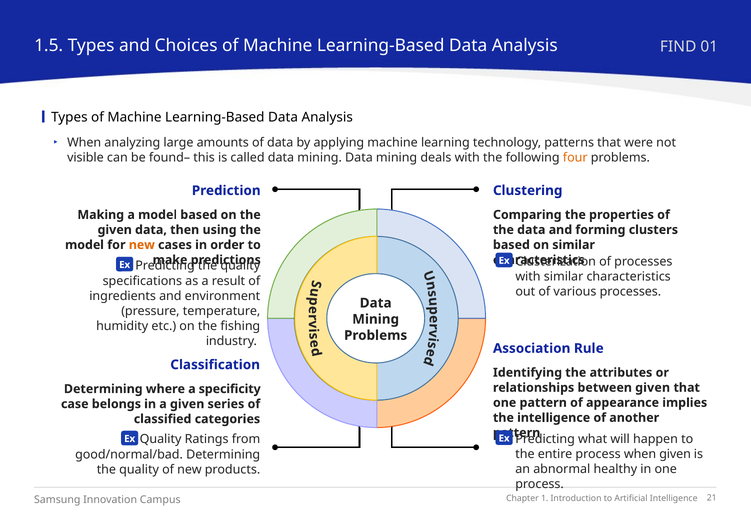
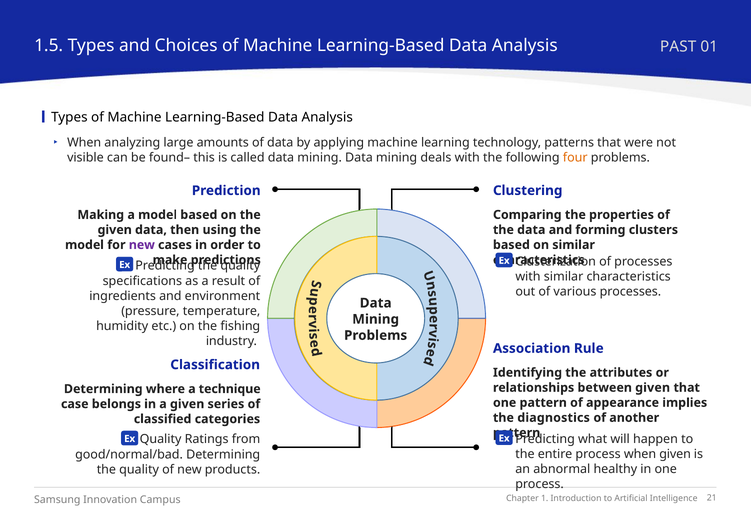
FIND: FIND -> PAST
new at (142, 245) colour: orange -> purple
specificity: specificity -> technique
the intelligence: intelligence -> diagnostics
